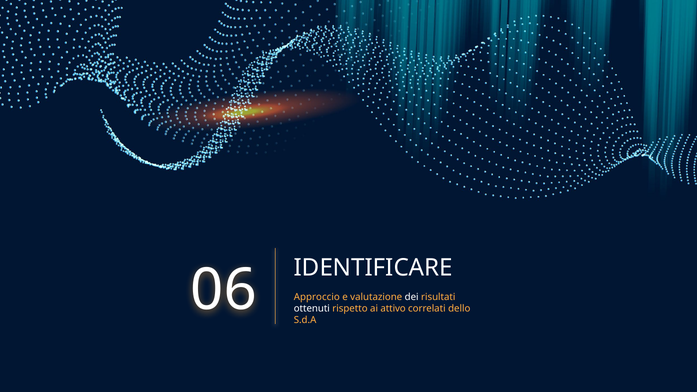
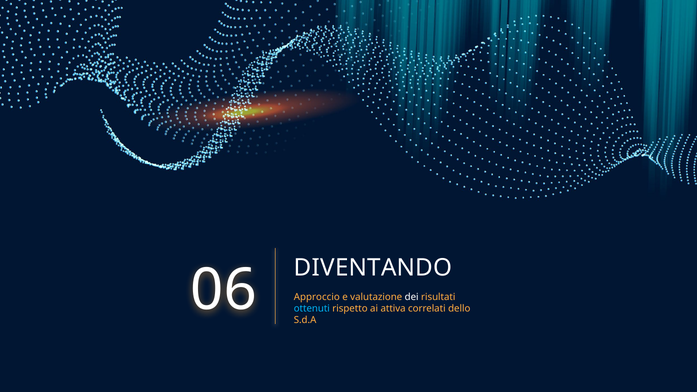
IDENTIFICARE: IDENTIFICARE -> DIVENTANDO
ottenuti colour: white -> light blue
attivo: attivo -> attiva
